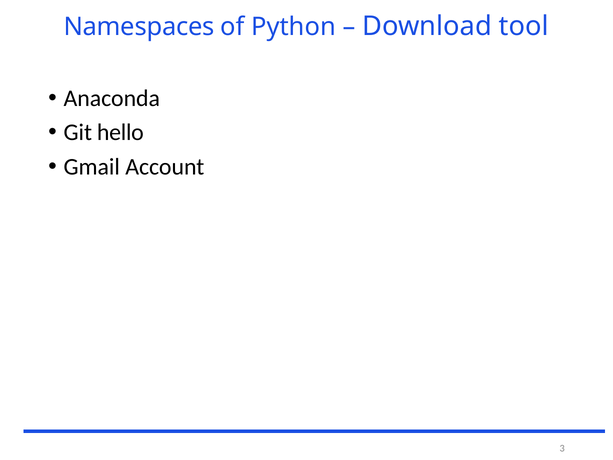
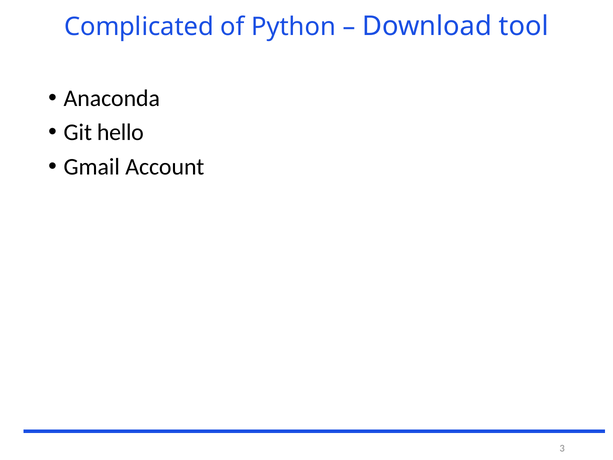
Namespaces: Namespaces -> Complicated
